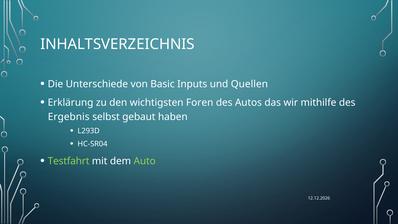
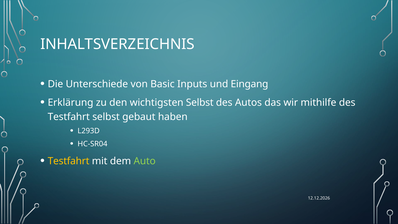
Quellen: Quellen -> Eingang
wichtigsten Foren: Foren -> Selbst
Ergebnis at (69, 117): Ergebnis -> Testfahrt
Testfahrt at (69, 161) colour: light green -> yellow
